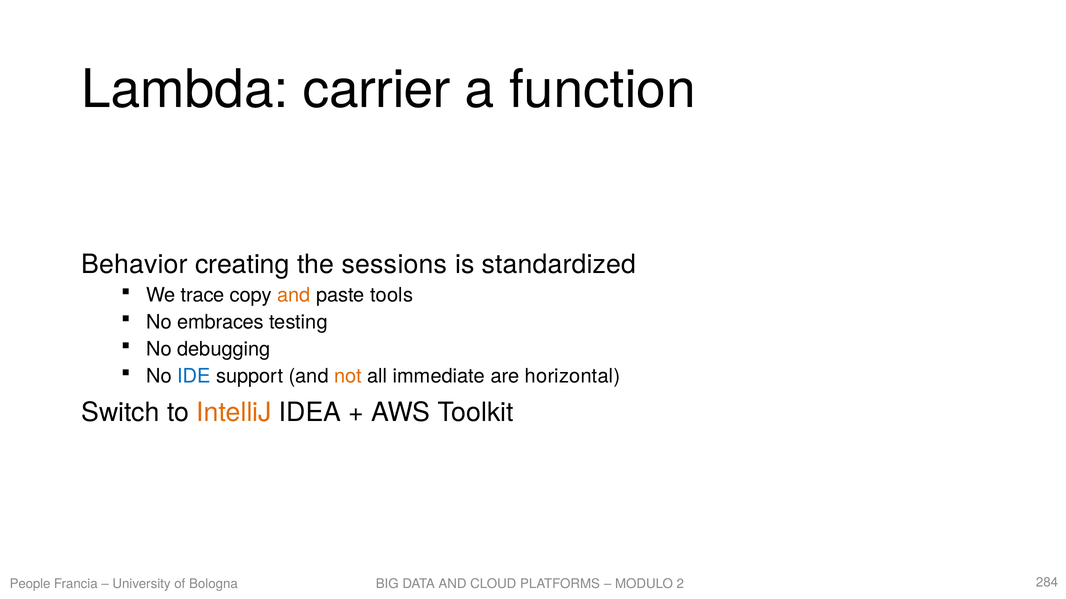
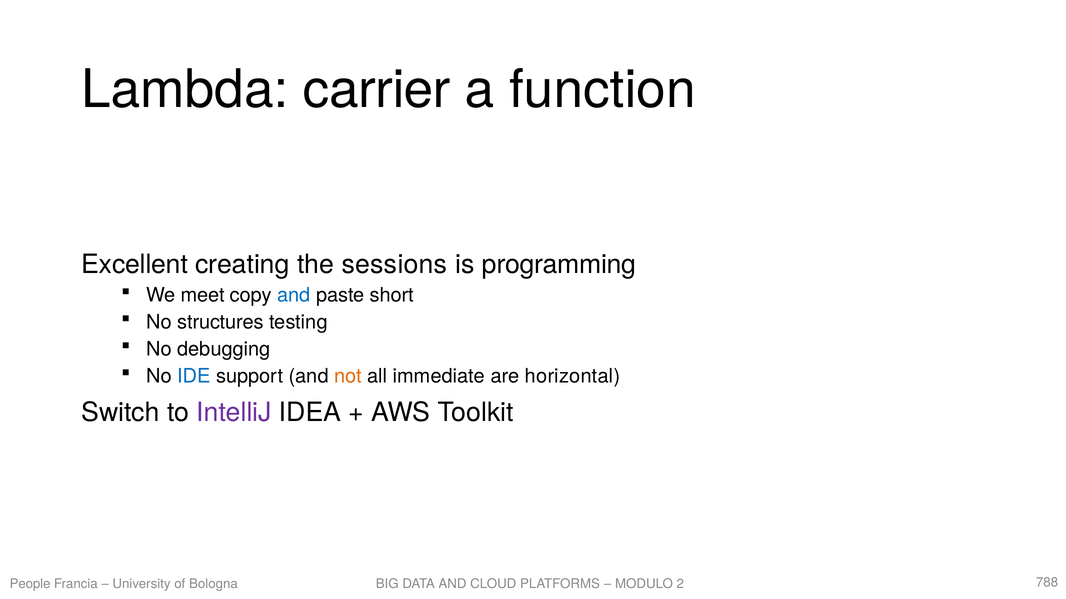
Behavior: Behavior -> Excellent
standardized: standardized -> programming
trace: trace -> meet
and at (294, 295) colour: orange -> blue
tools: tools -> short
embraces: embraces -> structures
IntelliJ colour: orange -> purple
284: 284 -> 788
